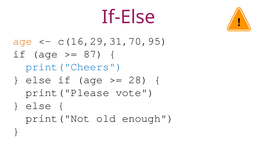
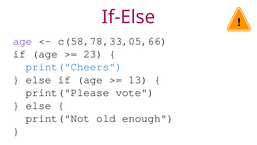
age at (22, 41) colour: orange -> purple
c(16,29,31,70,95: c(16,29,31,70,95 -> c(58,78,33,05,66
87: 87 -> 23
28: 28 -> 13
